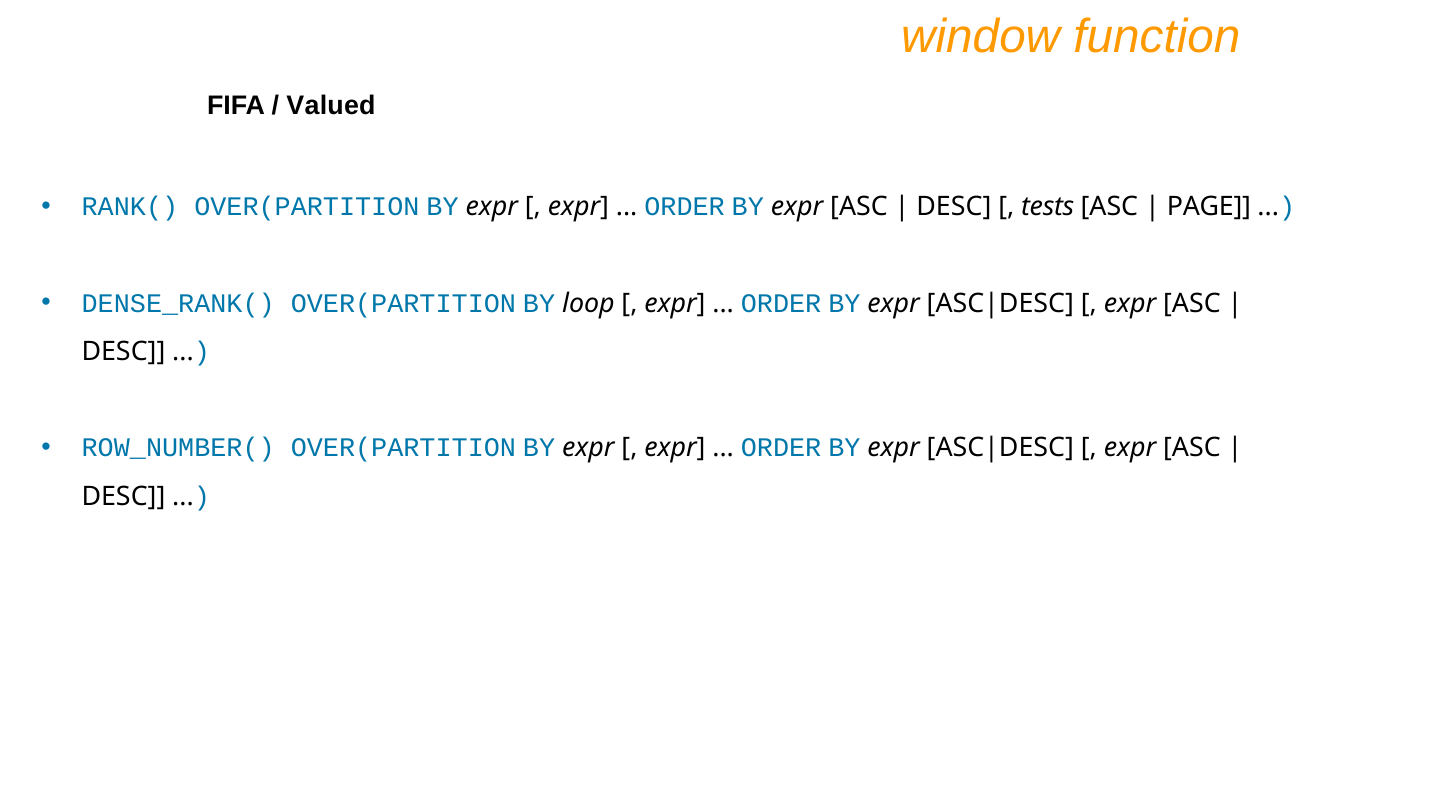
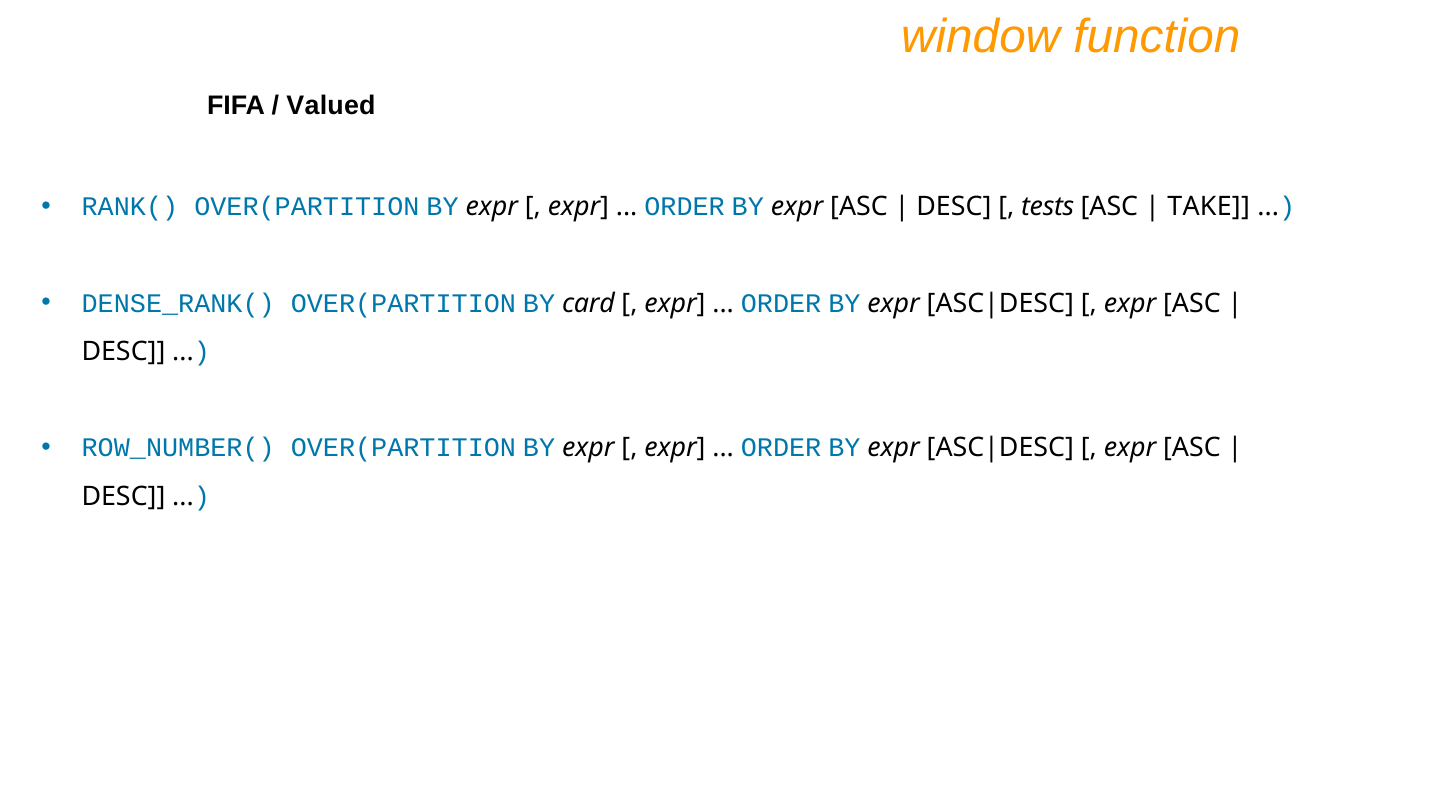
PAGE: PAGE -> TAKE
loop: loop -> card
